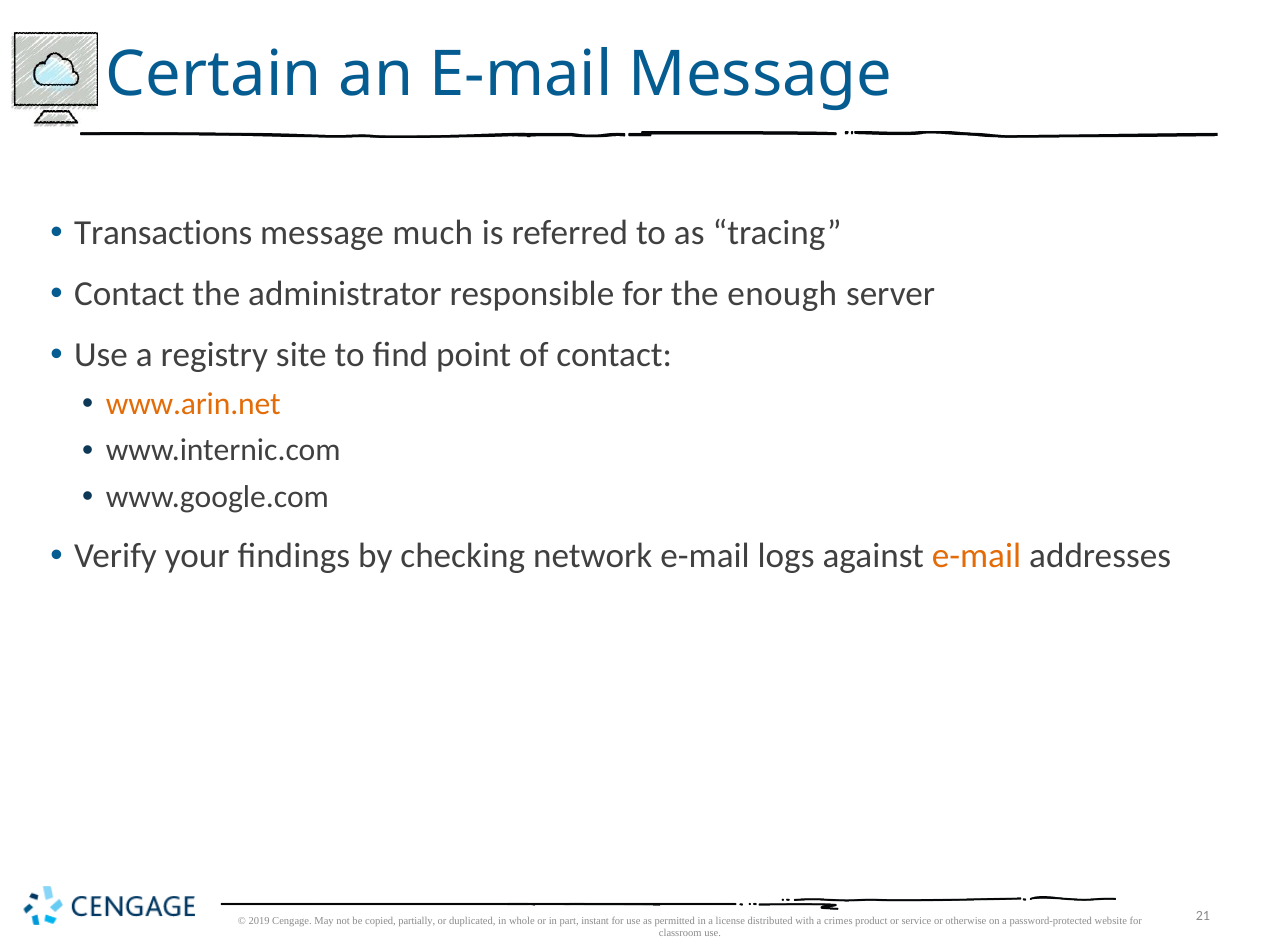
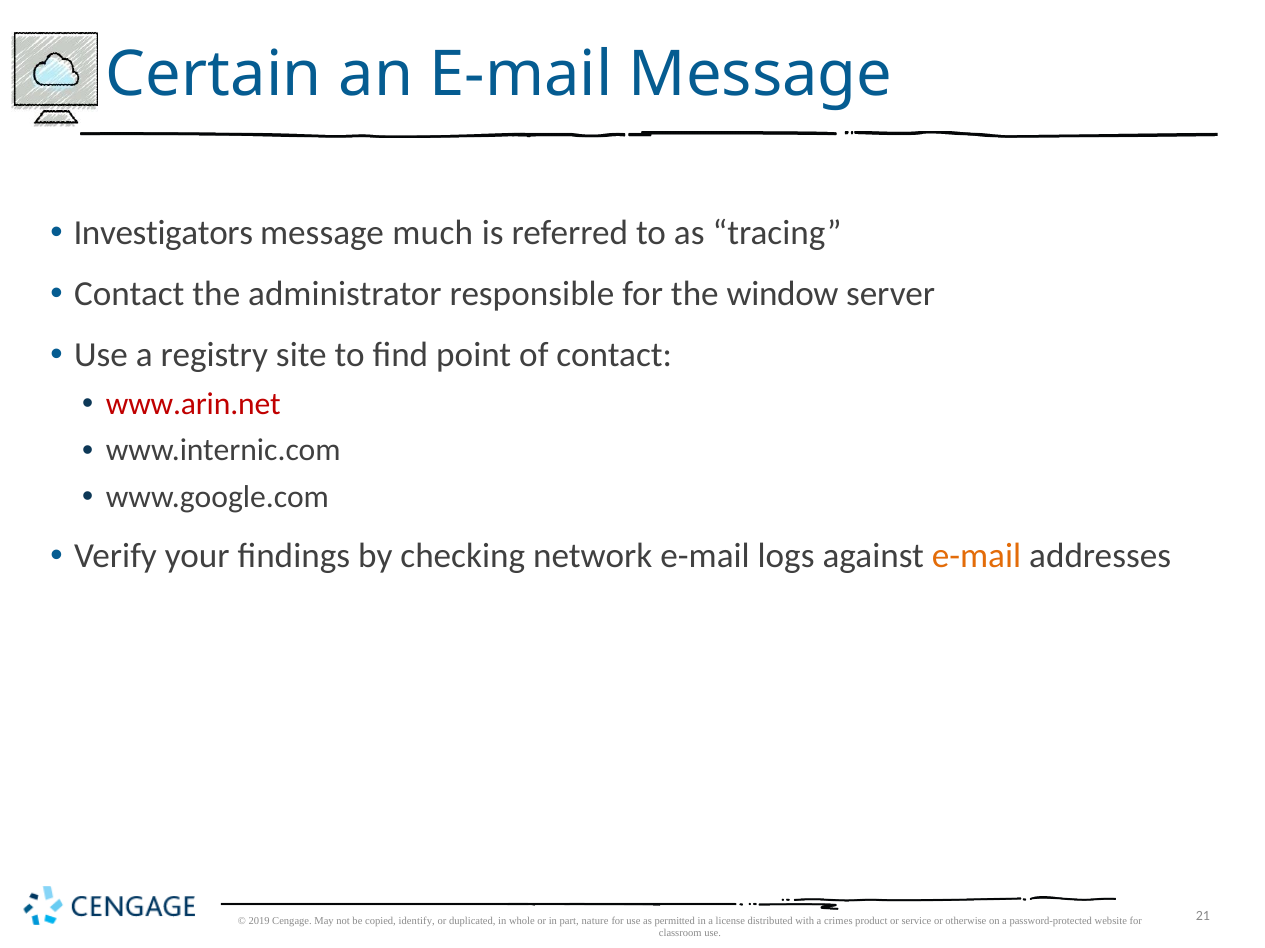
Transactions: Transactions -> Investigators
enough: enough -> window
www.arin.net colour: orange -> red
partially: partially -> identify
instant: instant -> nature
